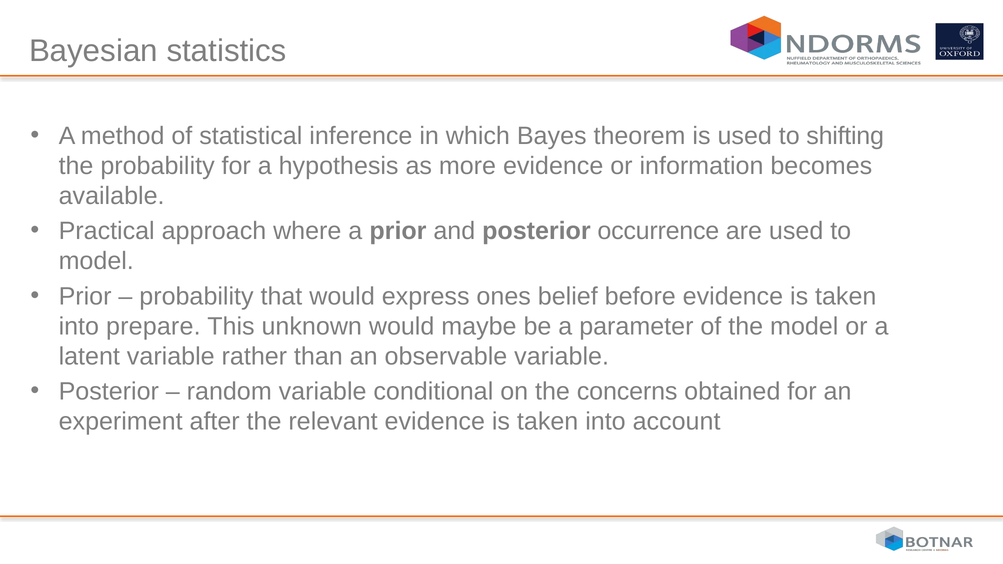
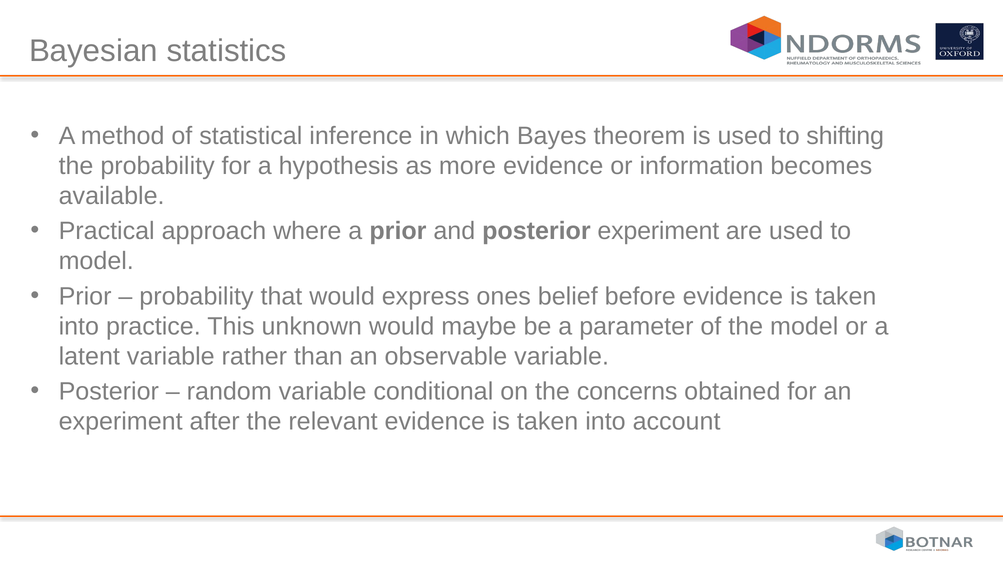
posterior occurrence: occurrence -> experiment
prepare: prepare -> practice
